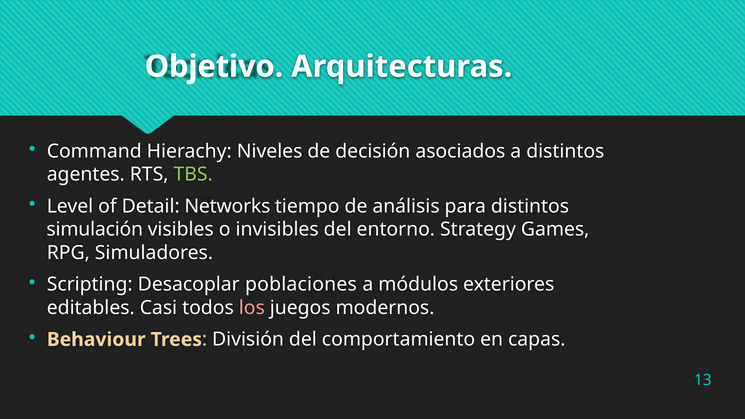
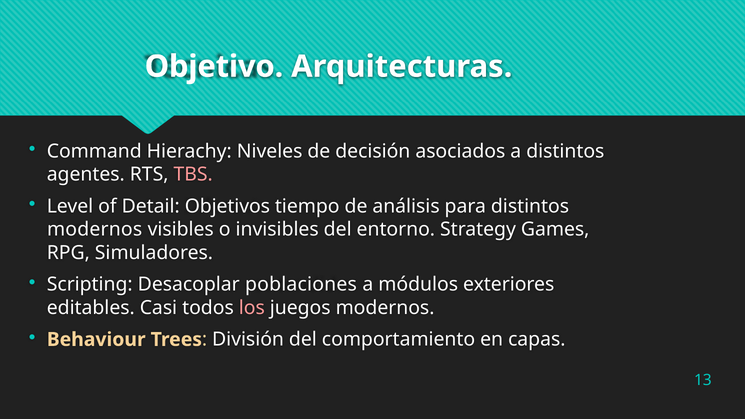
TBS colour: light green -> pink
Networks: Networks -> Objetivos
simulación at (95, 229): simulación -> modernos
